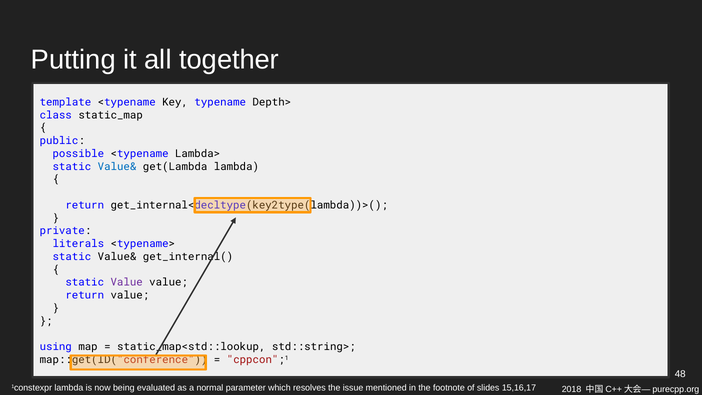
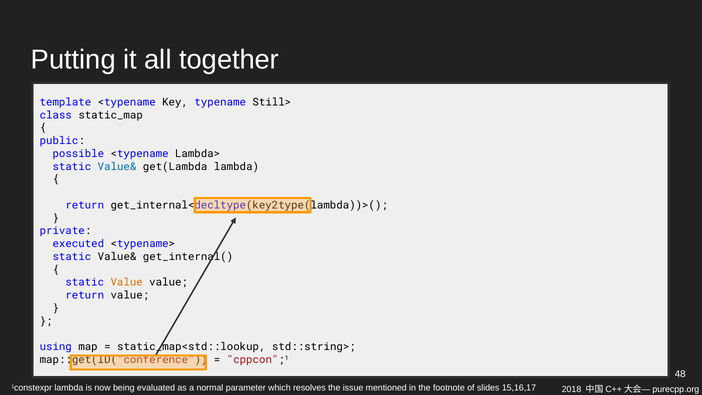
Depth>: Depth> -> Still>
literals: literals -> executed
Value at (127, 282) colour: purple -> orange
